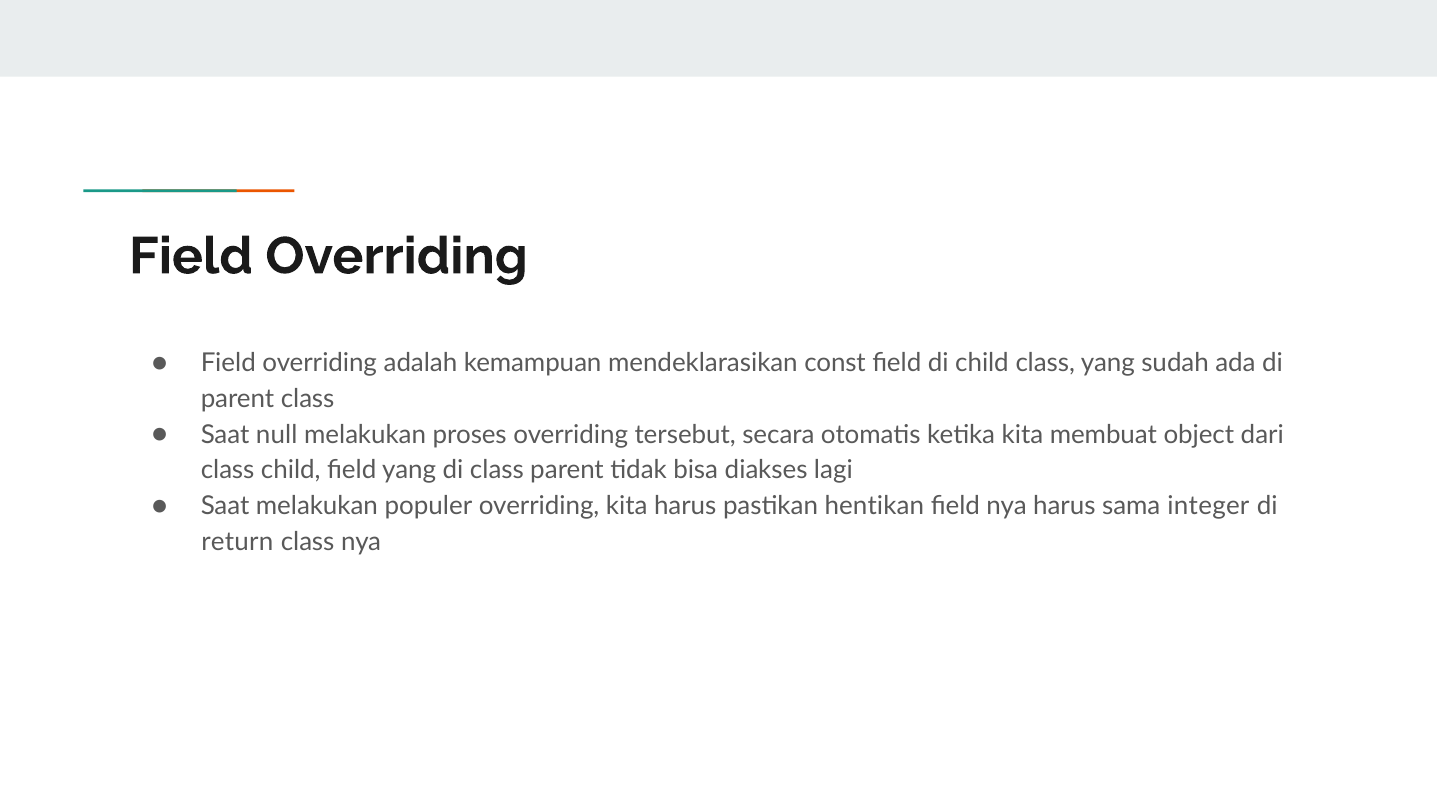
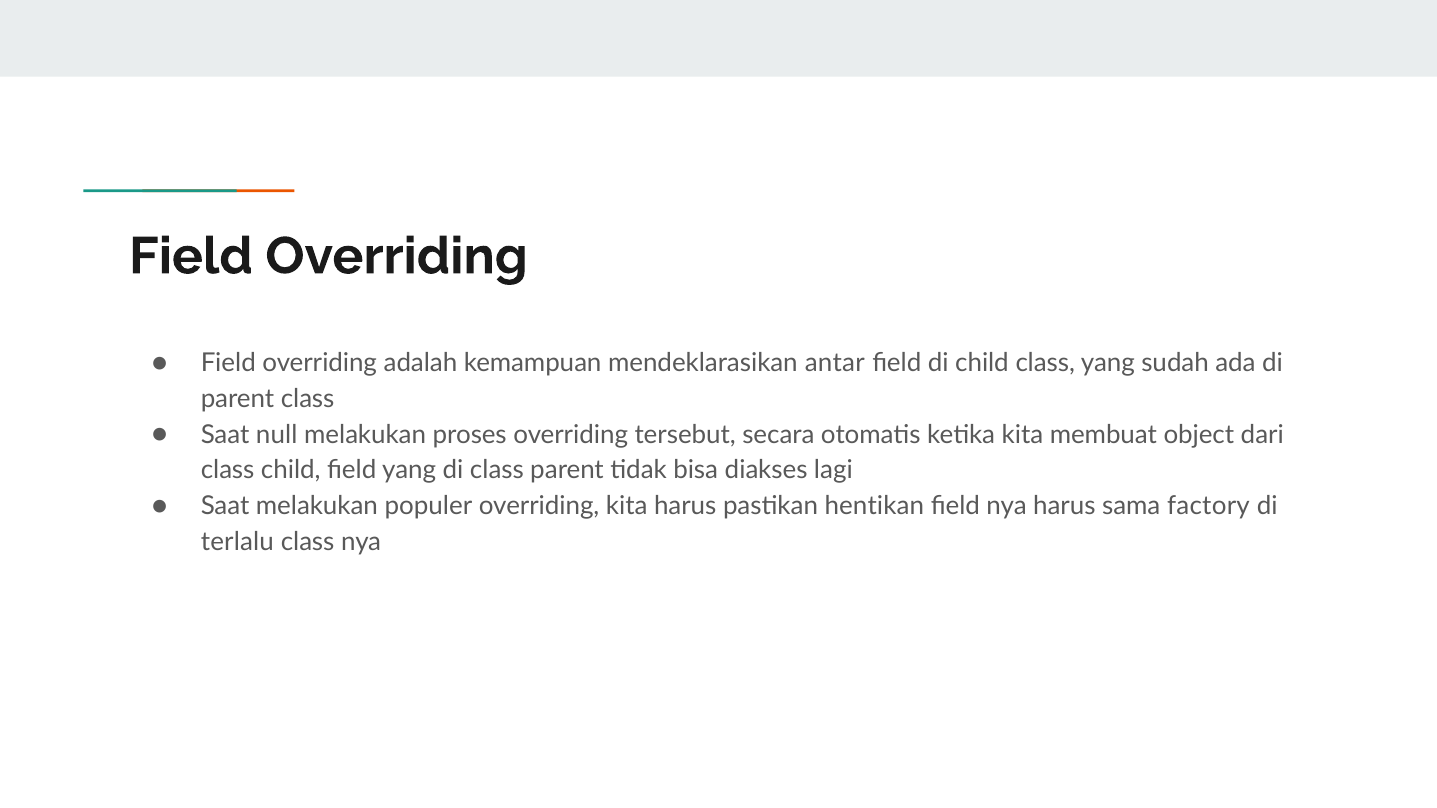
const: const -> antar
integer: integer -> factory
return: return -> terlalu
